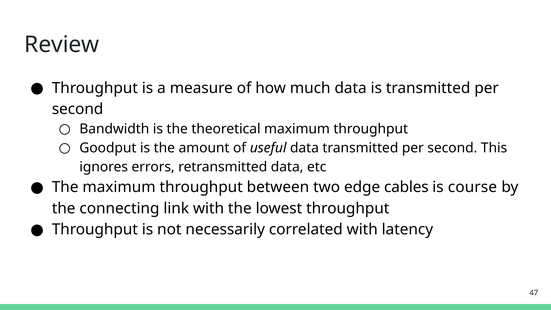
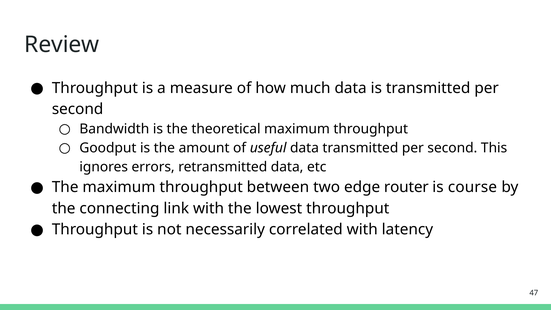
cables: cables -> router
